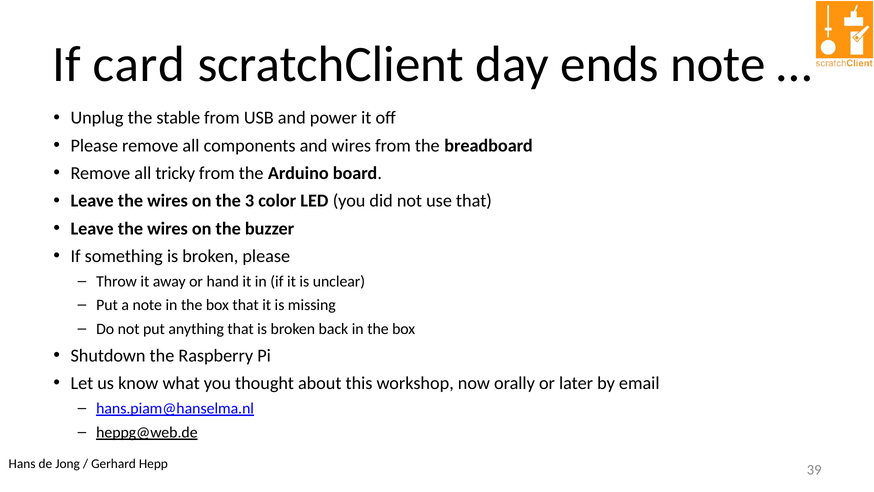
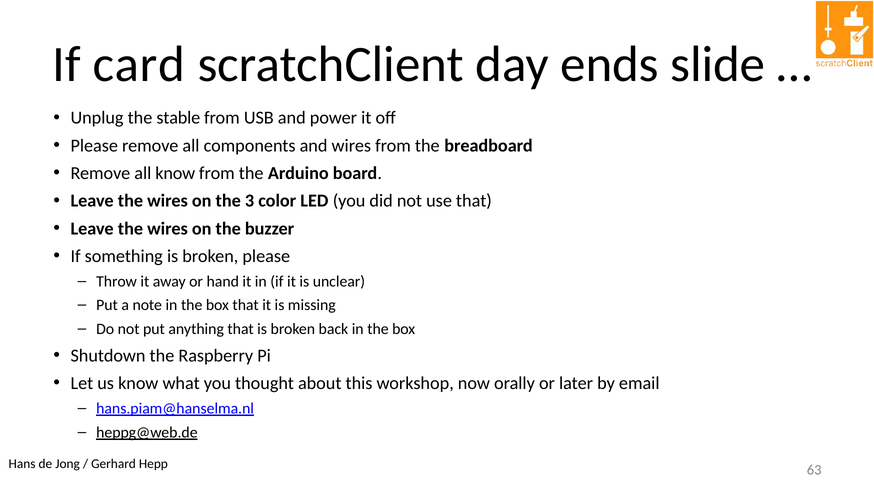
ends note: note -> slide
all tricky: tricky -> know
39: 39 -> 63
